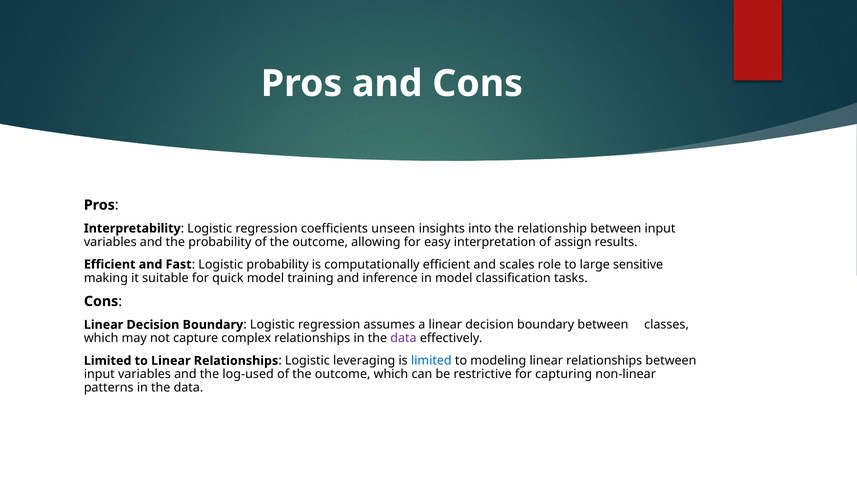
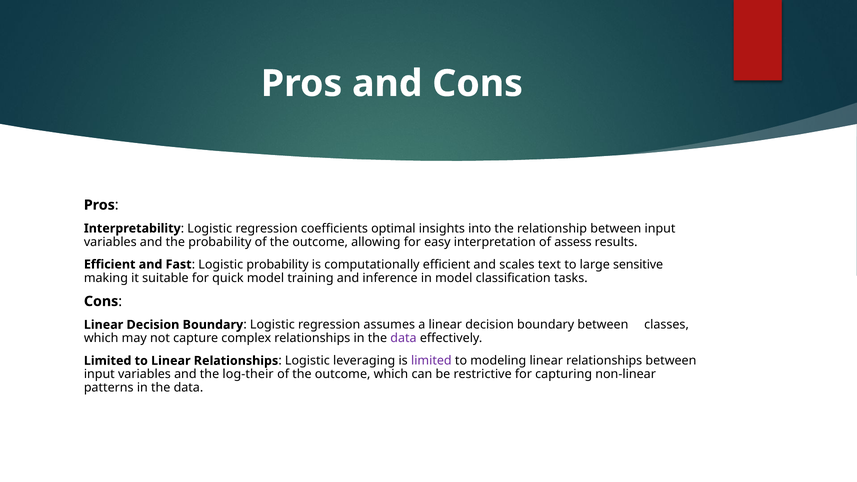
unseen: unseen -> optimal
assign: assign -> assess
role: role -> text
limited at (431, 361) colour: blue -> purple
log-used: log-used -> log-their
